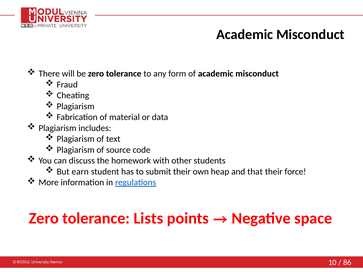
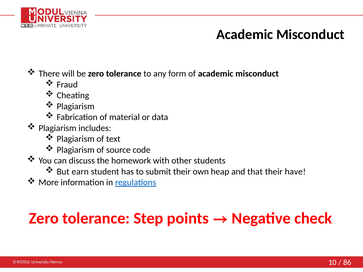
force: force -> have
Lists: Lists -> Step
space: space -> check
